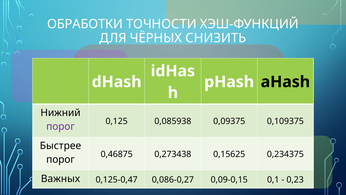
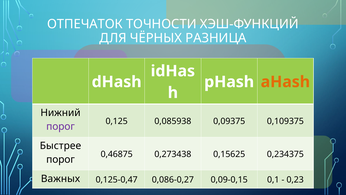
ОБРАБОТКИ: ОБРАБОТКИ -> ОТПЕЧАТОК
СНИЗИТЬ: СНИЗИТЬ -> РАЗНИЦА
aHash colour: black -> orange
